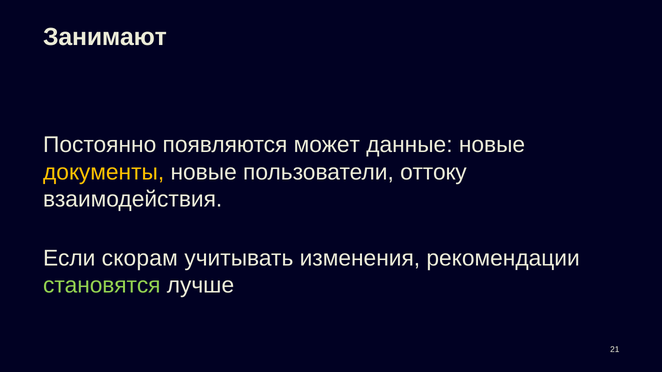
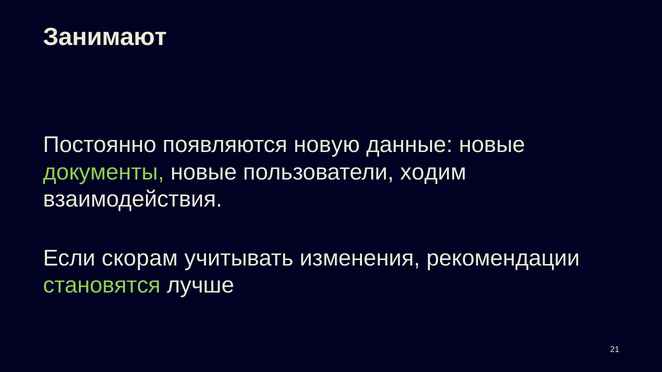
может: может -> новую
документы colour: yellow -> light green
оттоку: оттоку -> ходим
